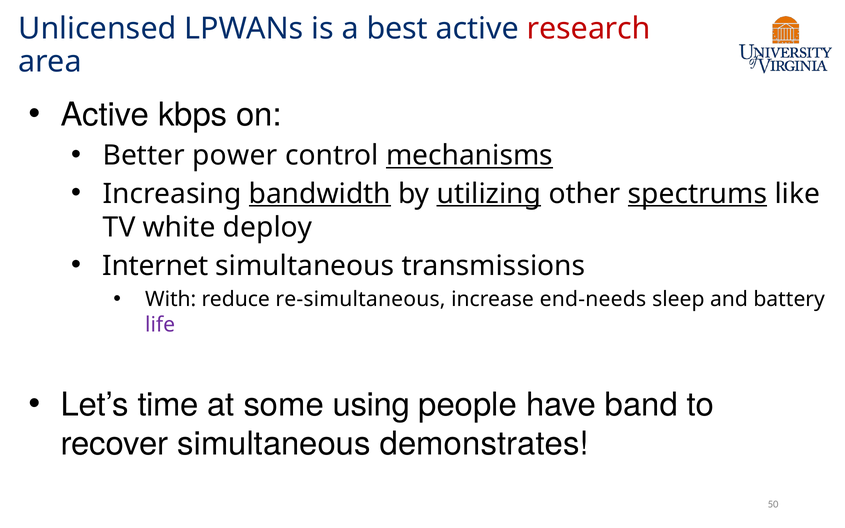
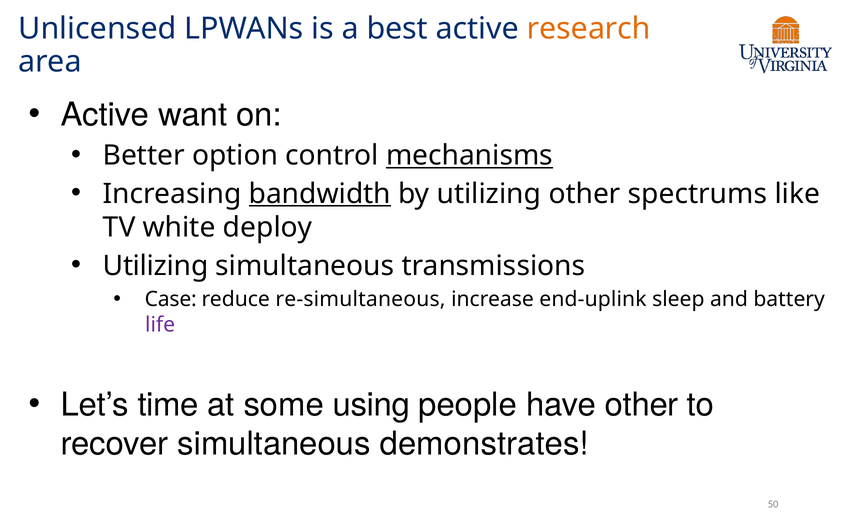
research colour: red -> orange
kbps: kbps -> want
power: power -> option
utilizing at (489, 194) underline: present -> none
spectrums underline: present -> none
Internet at (156, 266): Internet -> Utilizing
With: With -> Case
end-needs: end-needs -> end-uplink
have band: band -> other
